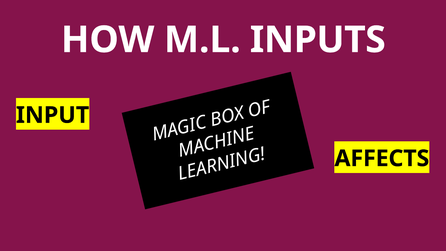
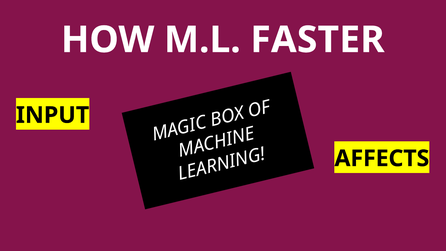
INPUTS: INPUTS -> FASTER
